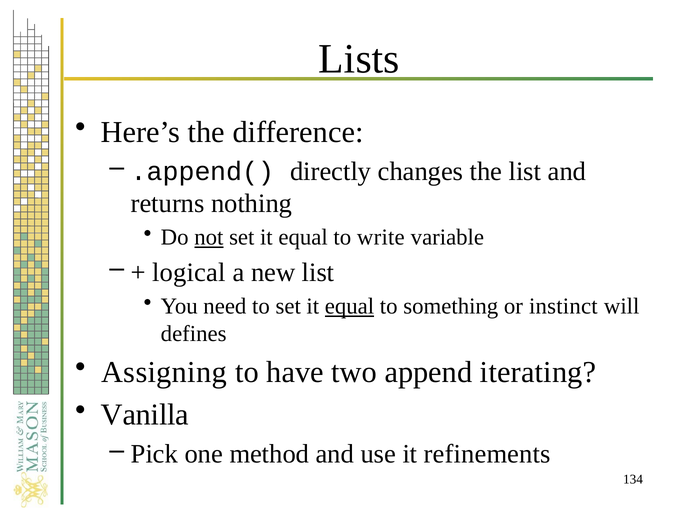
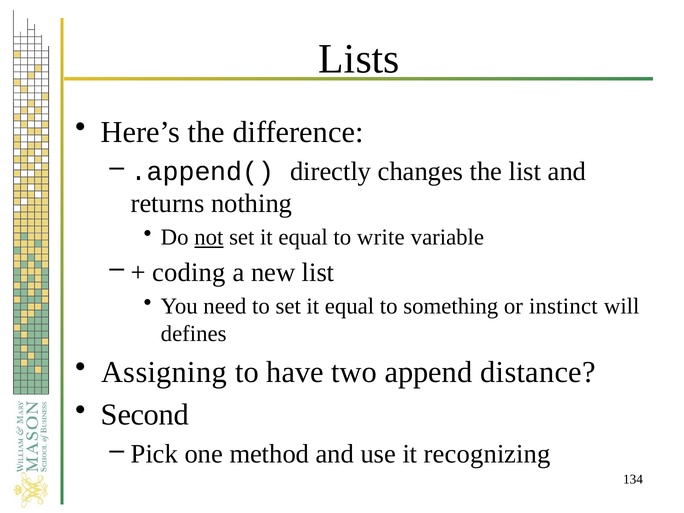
logical: logical -> coding
equal at (349, 306) underline: present -> none
iterating: iterating -> distance
Vanilla: Vanilla -> Second
refinements: refinements -> recognizing
